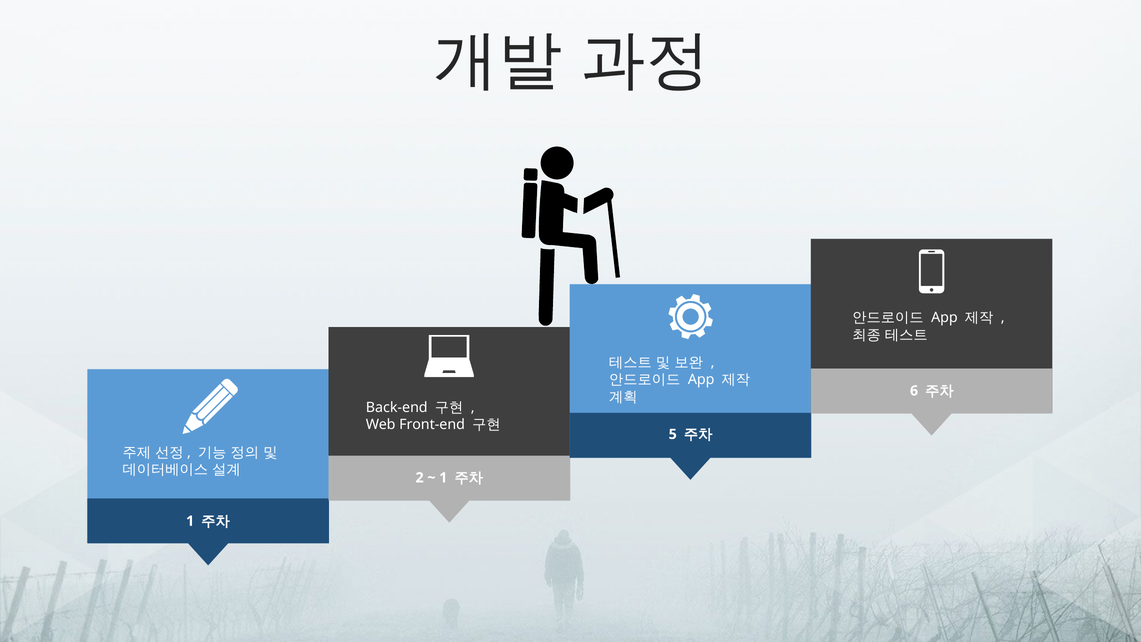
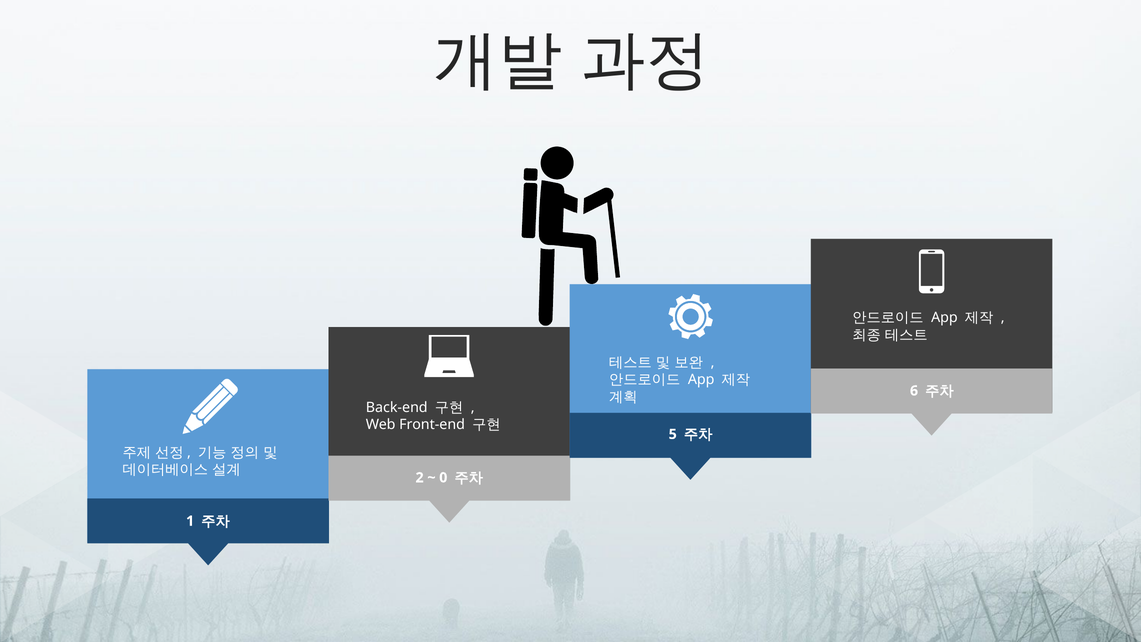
1 at (443, 478): 1 -> 0
